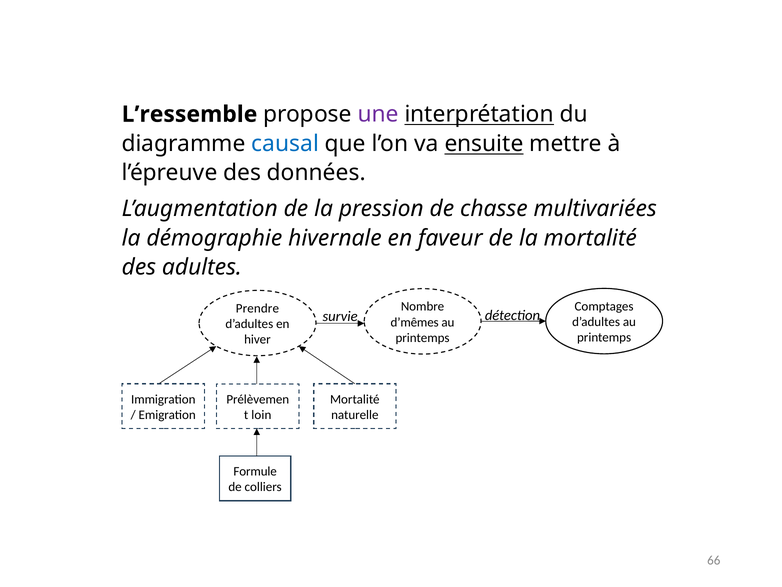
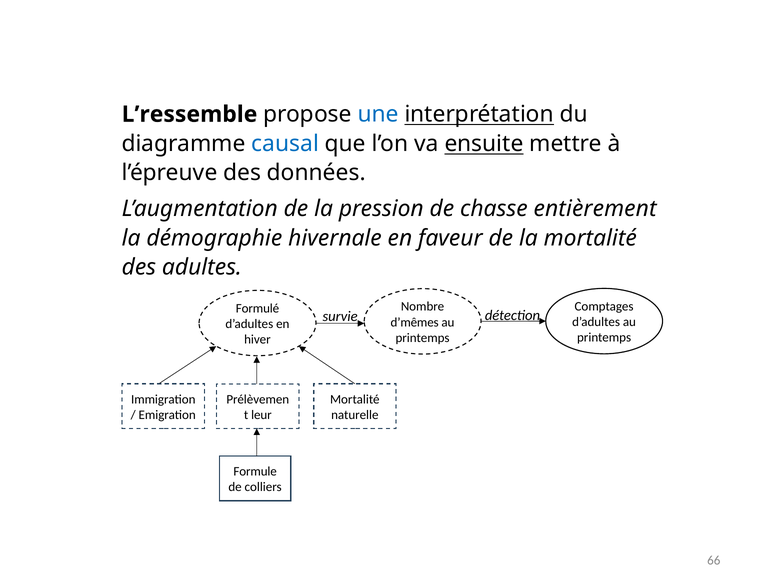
une colour: purple -> blue
multivariées: multivariées -> entièrement
Prendre: Prendre -> Formulé
loin: loin -> leur
